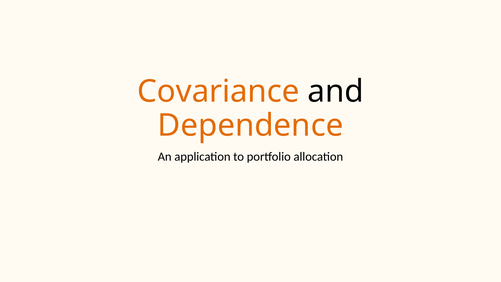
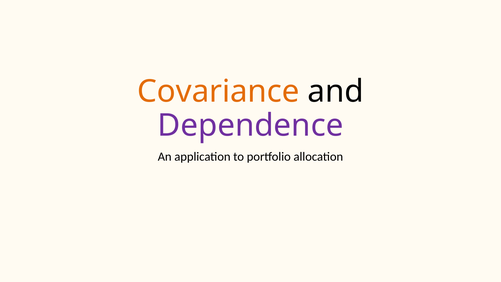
Dependence colour: orange -> purple
